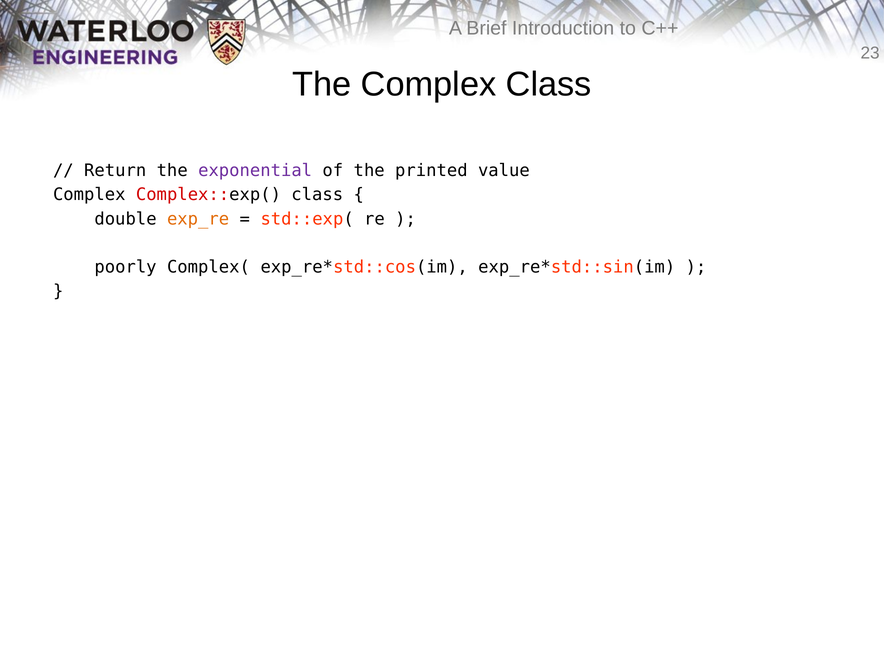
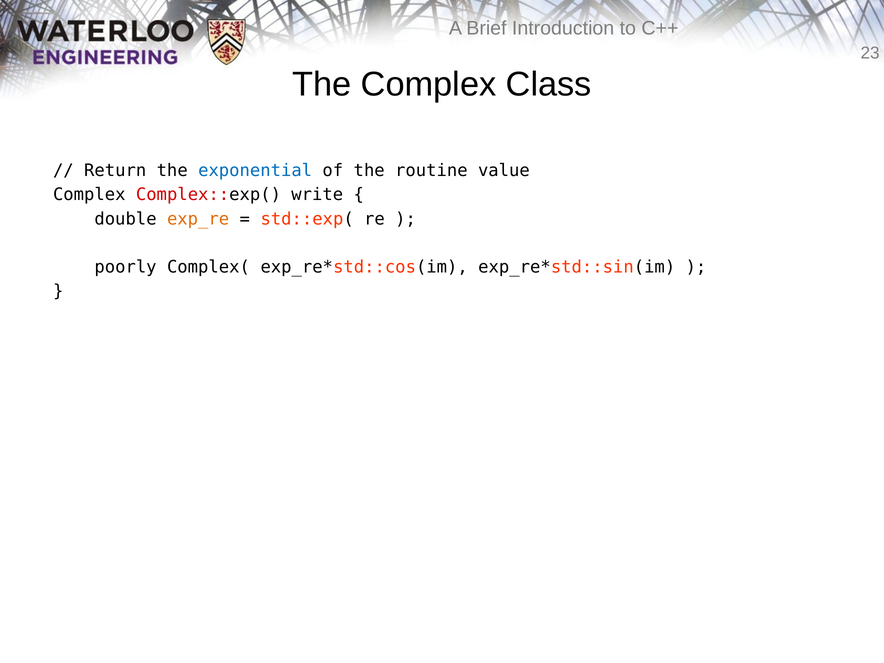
exponential colour: purple -> blue
printed: printed -> routine
Complex::exp( class: class -> write
